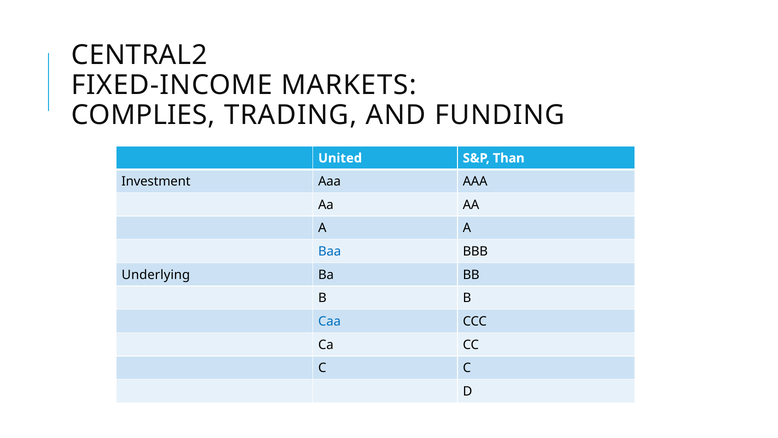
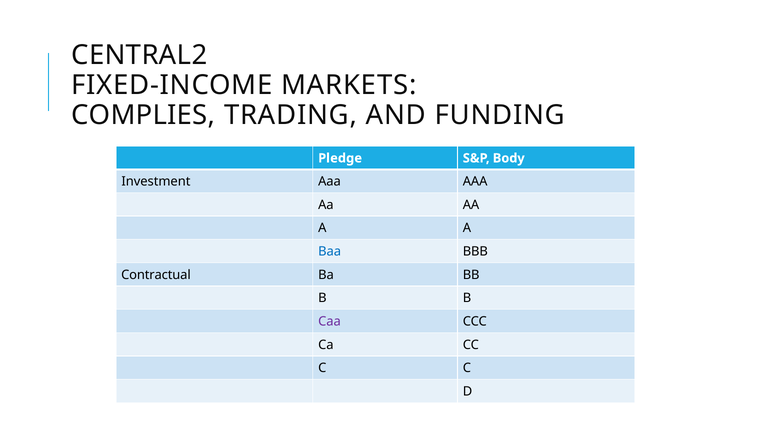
United: United -> Pledge
Than: Than -> Body
Underlying: Underlying -> Contractual
Caa colour: blue -> purple
